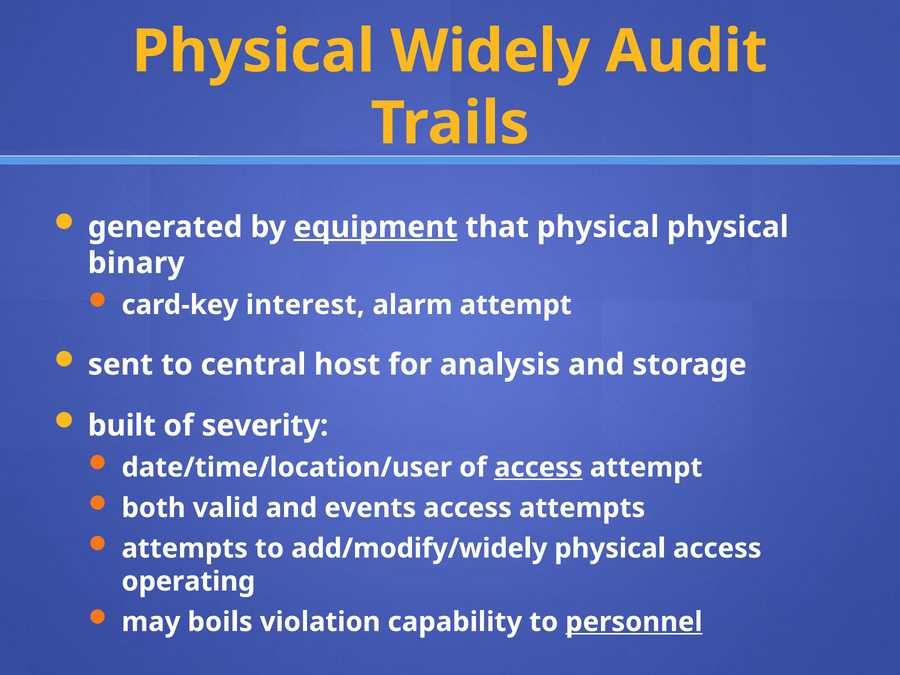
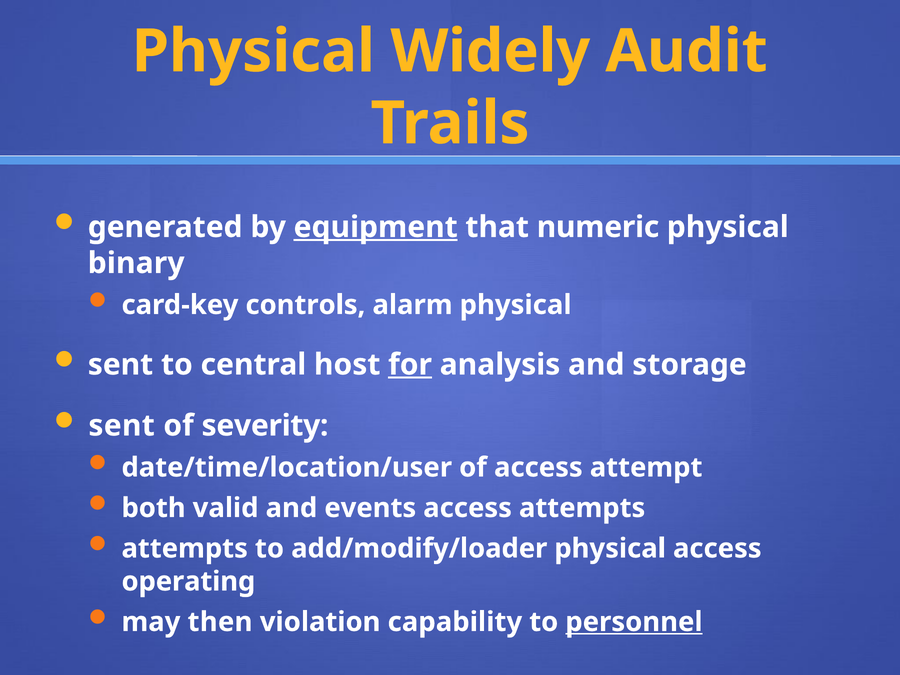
that physical: physical -> numeric
interest: interest -> controls
alarm attempt: attempt -> physical
for underline: none -> present
built at (122, 426): built -> sent
access at (538, 467) underline: present -> none
add/modify/widely: add/modify/widely -> add/modify/loader
boils: boils -> then
